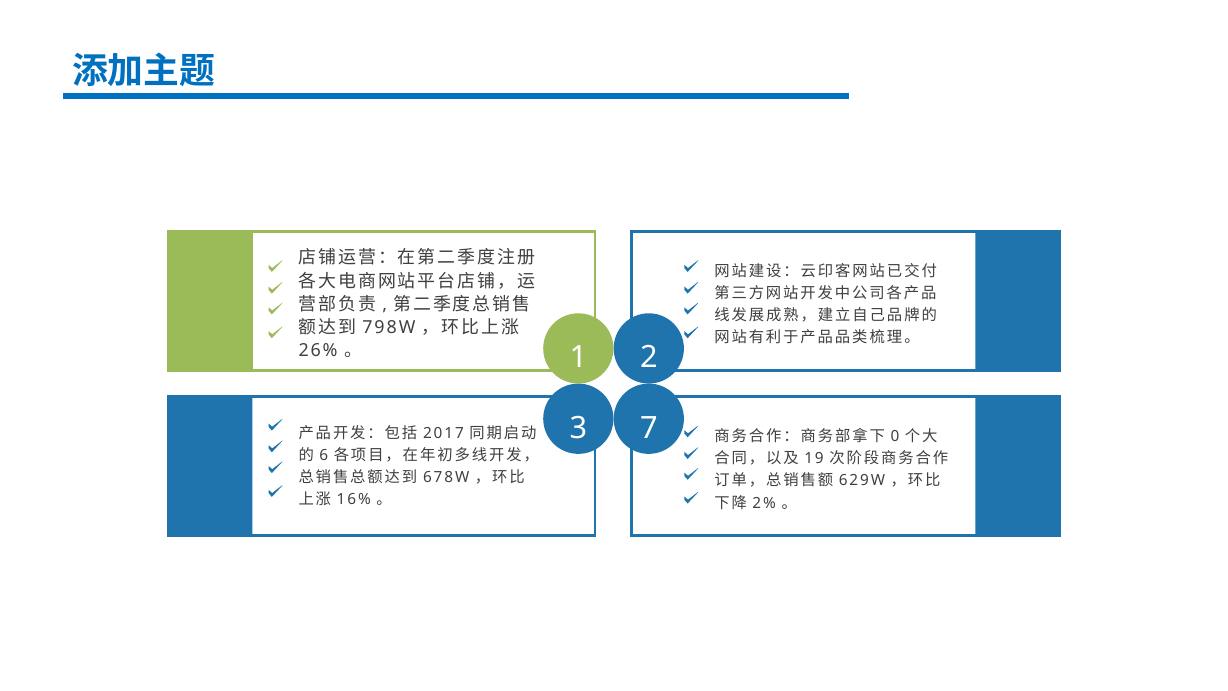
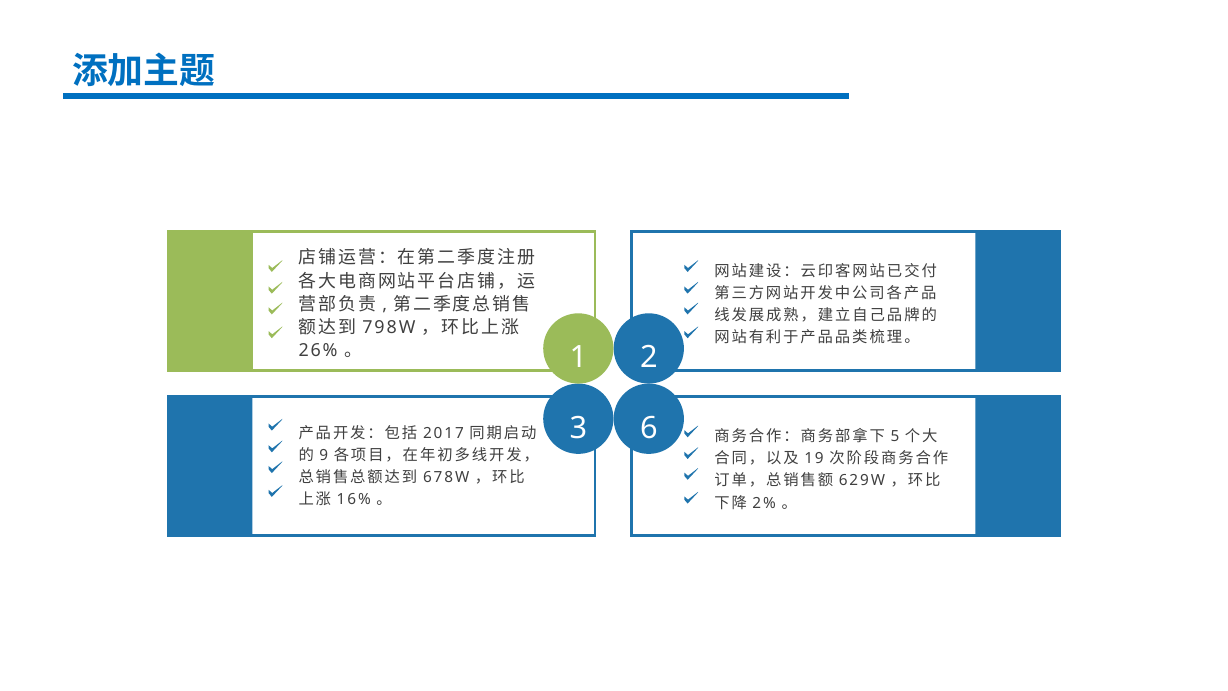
7: 7 -> 6
0: 0 -> 5
6: 6 -> 9
